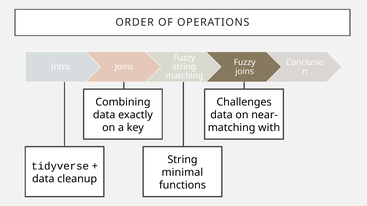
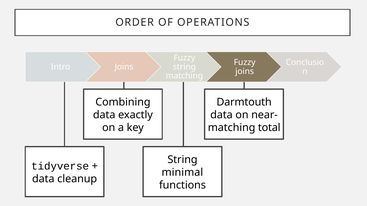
Challenges: Challenges -> Darmtouth
with: with -> total
